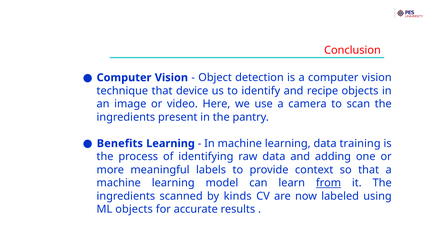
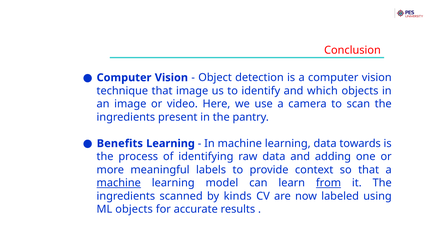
that device: device -> image
recipe: recipe -> which
training: training -> towards
machine at (119, 183) underline: none -> present
